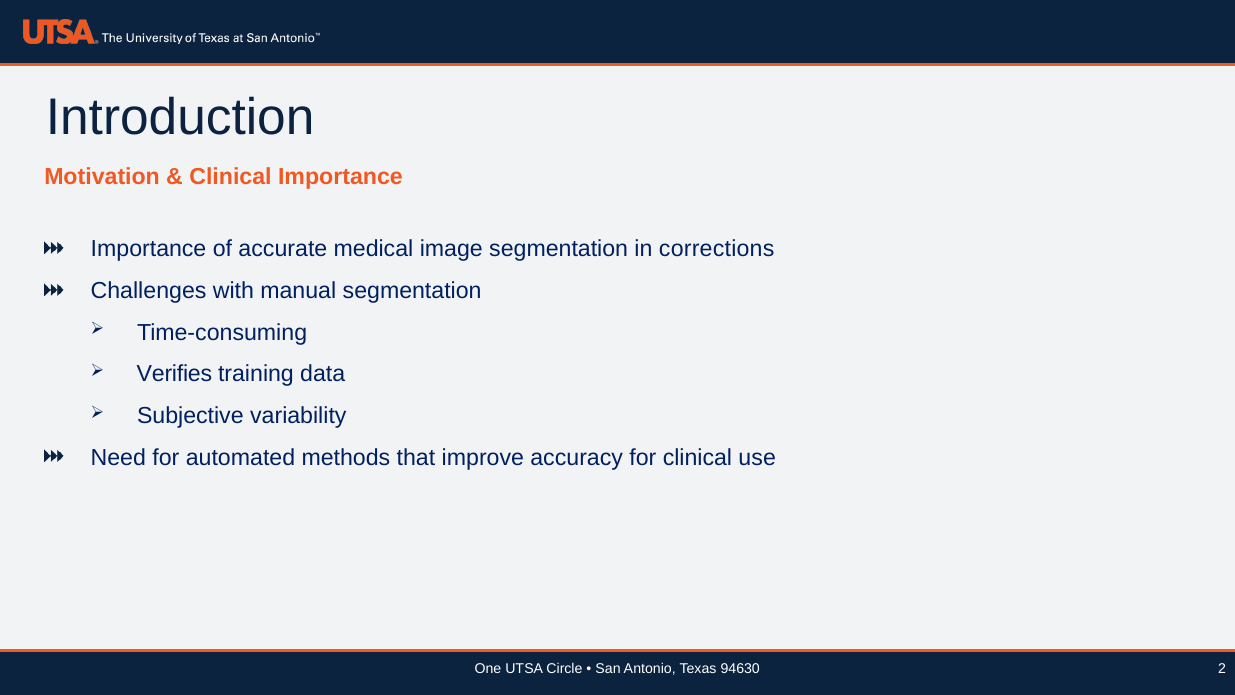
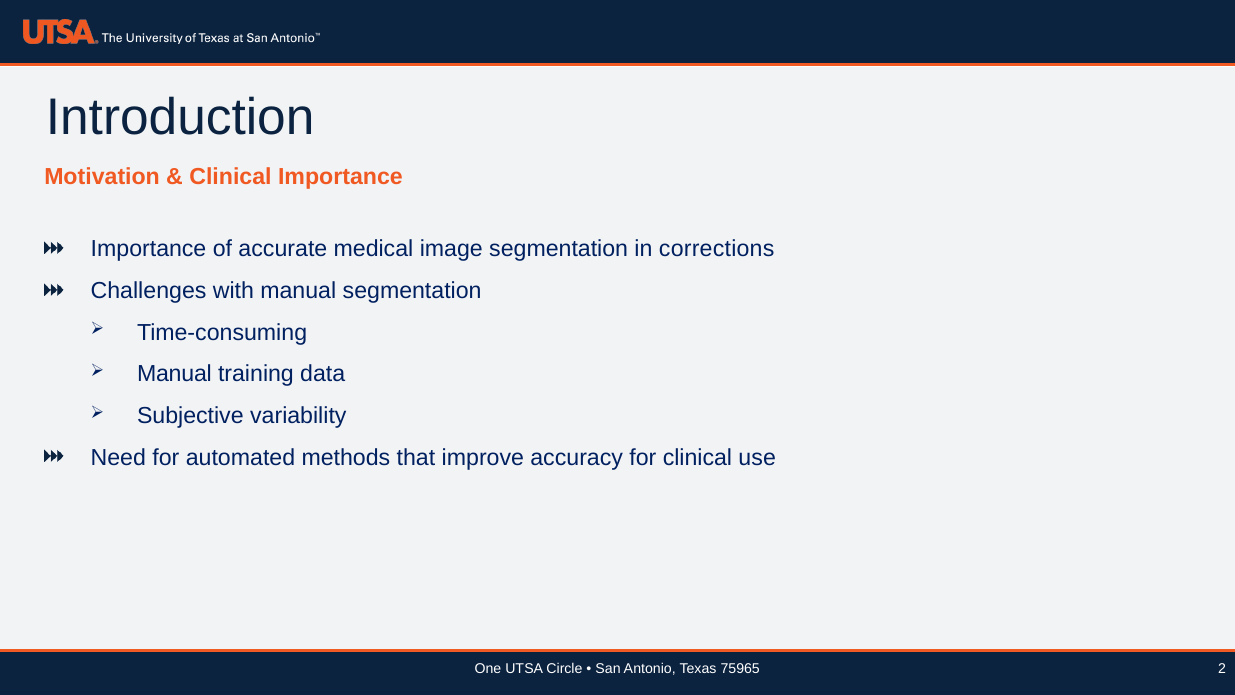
Verifies at (174, 374): Verifies -> Manual
94630: 94630 -> 75965
